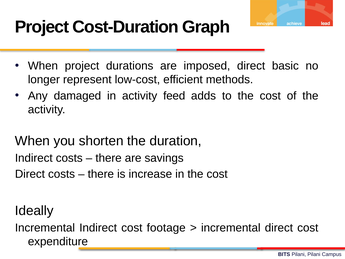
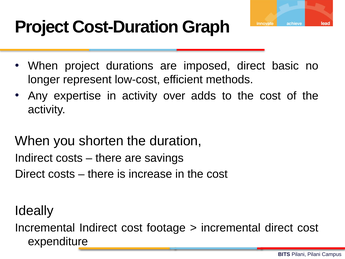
damaged: damaged -> expertise
feed: feed -> over
